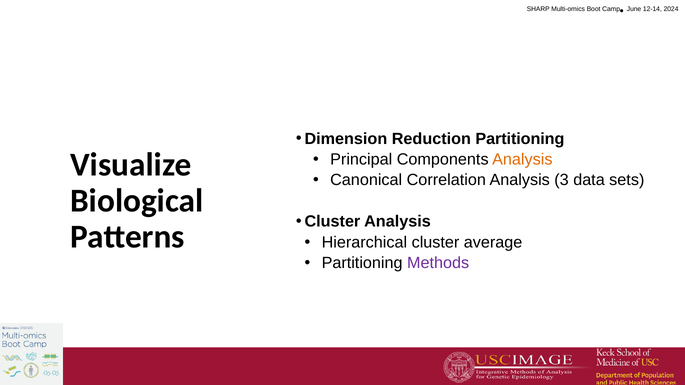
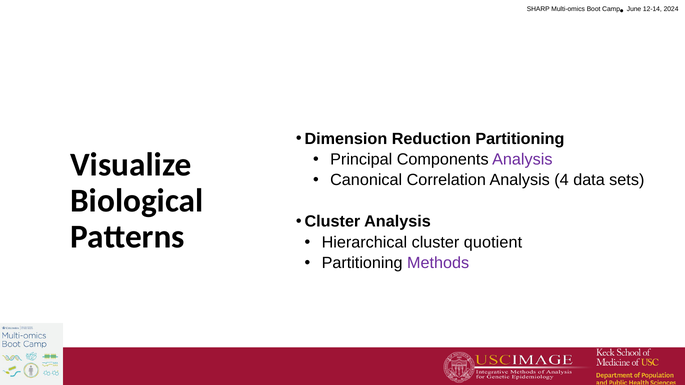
Analysis at (522, 160) colour: orange -> purple
3: 3 -> 4
average: average -> quotient
